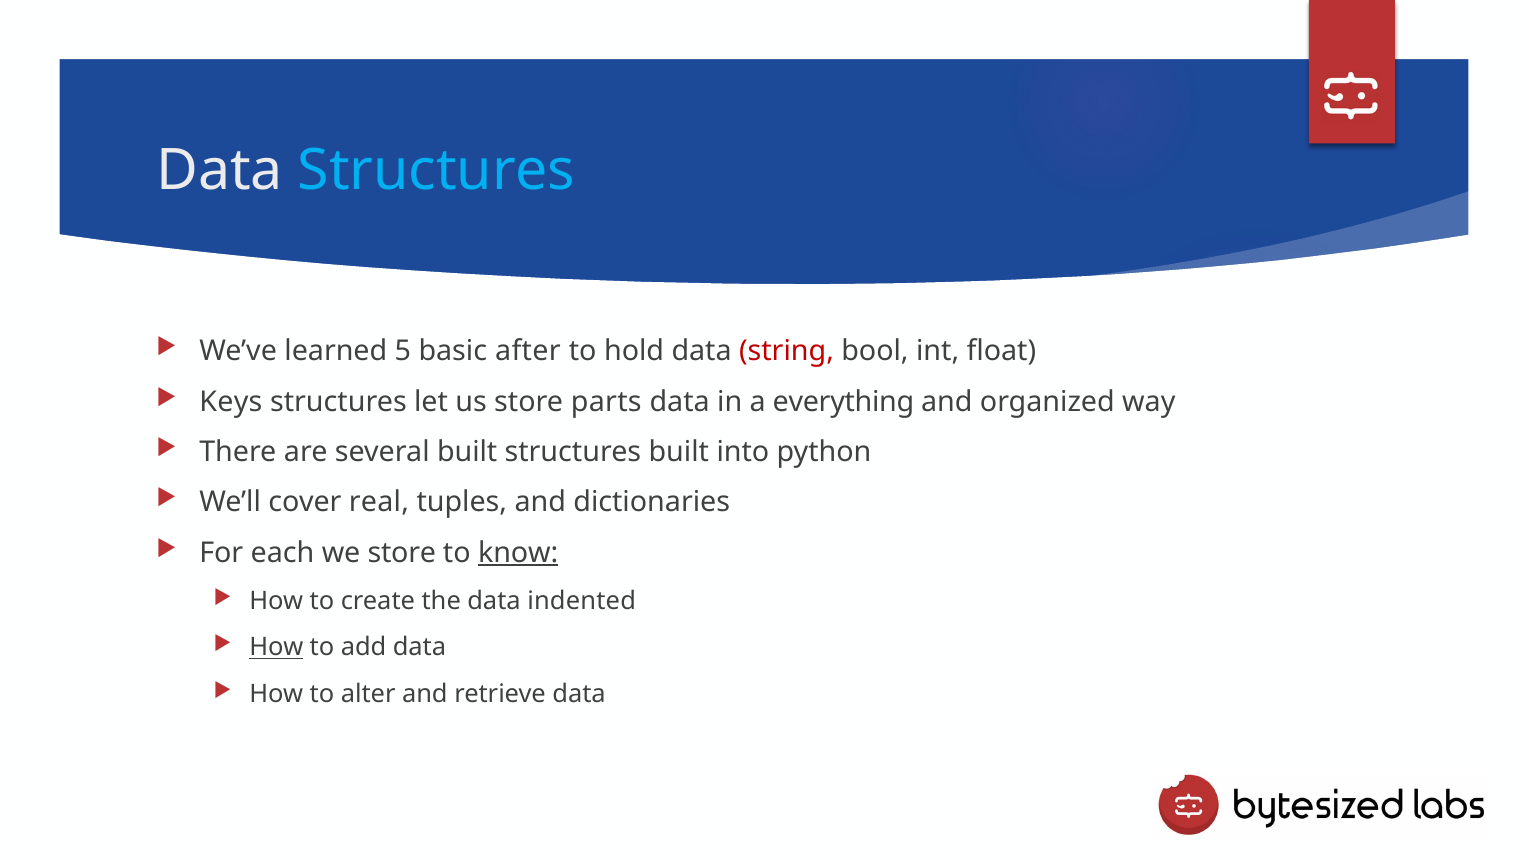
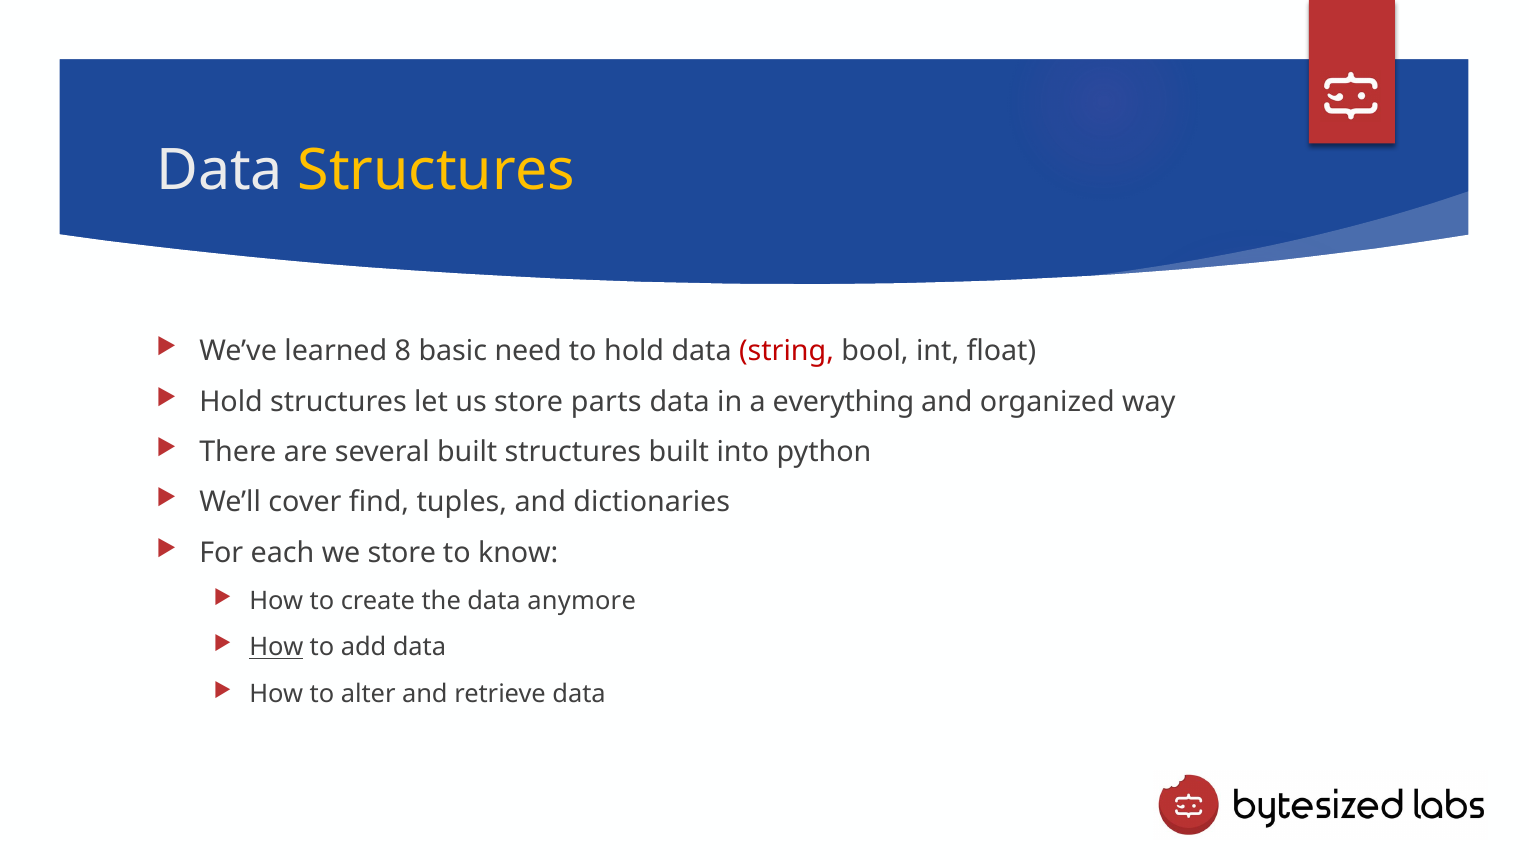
Structures at (437, 170) colour: light blue -> yellow
5: 5 -> 8
after: after -> need
Keys at (231, 402): Keys -> Hold
real: real -> find
know underline: present -> none
indented: indented -> anymore
